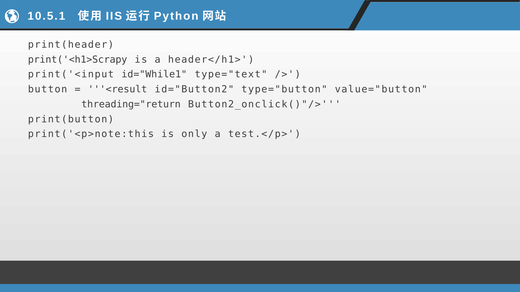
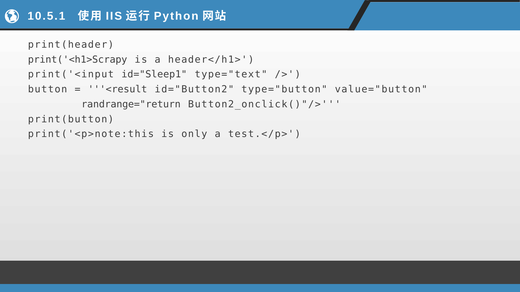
id="While1: id="While1 -> id="Sleep1
threading="return: threading="return -> randrange="return
